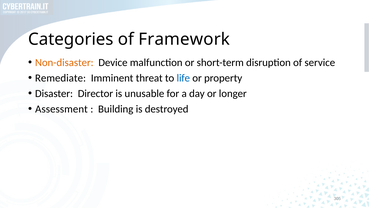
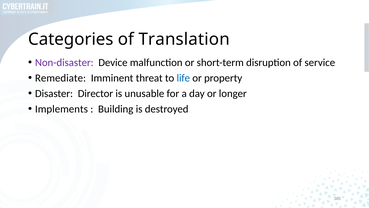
Framework: Framework -> Translation
Non-disaster colour: orange -> purple
Assessment: Assessment -> Implements
